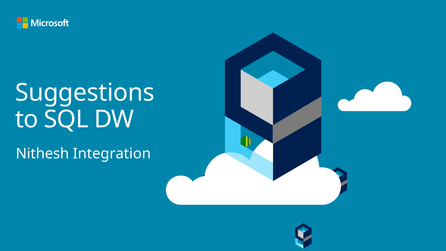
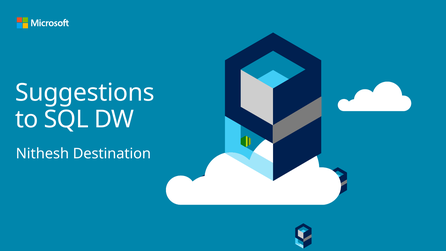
Integration: Integration -> Destination
